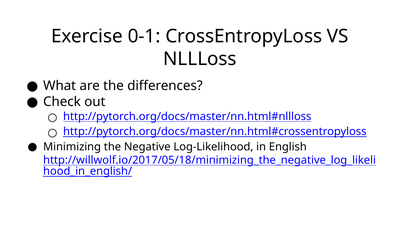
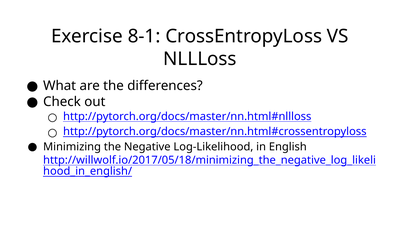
0-1: 0-1 -> 8-1
